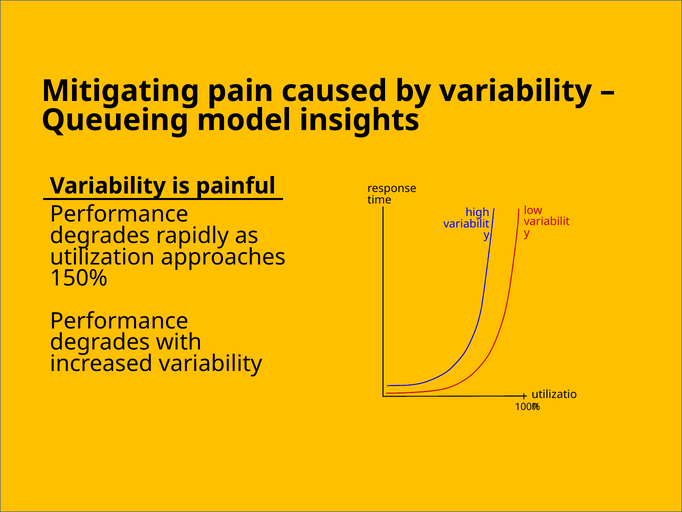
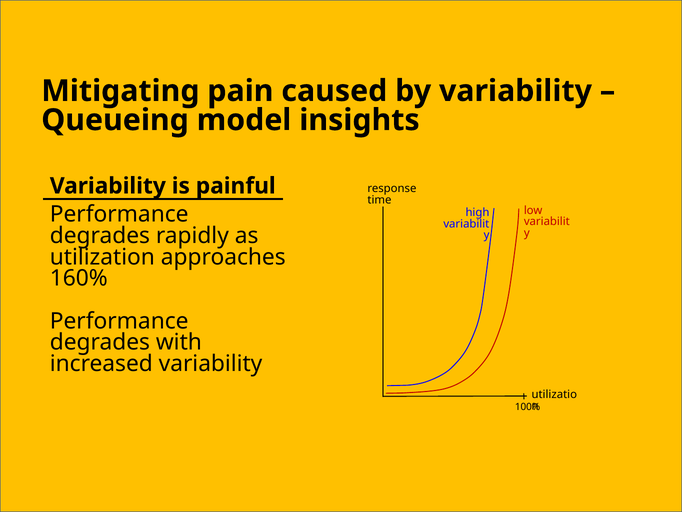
150%: 150% -> 160%
